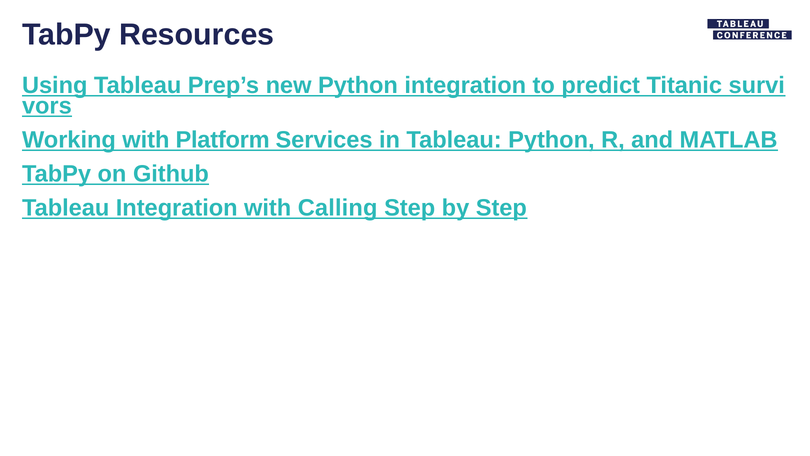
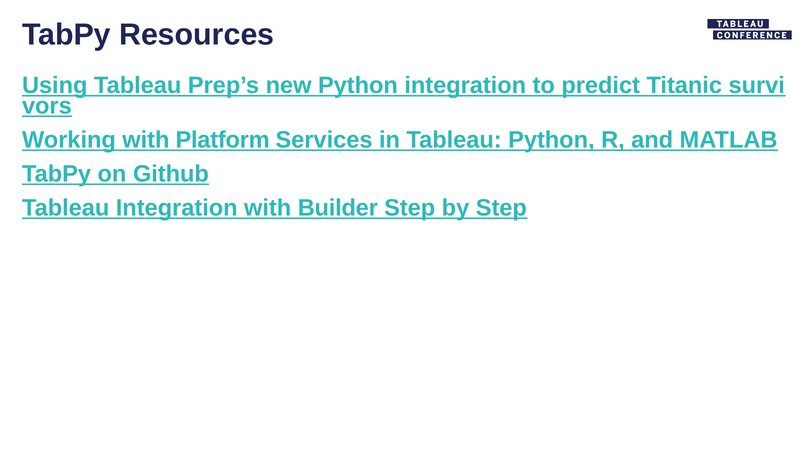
Calling: Calling -> Builder
